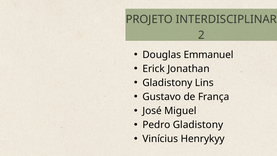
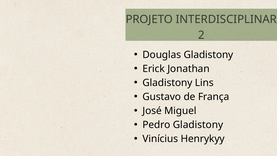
Douglas Emmanuel: Emmanuel -> Gladistony
